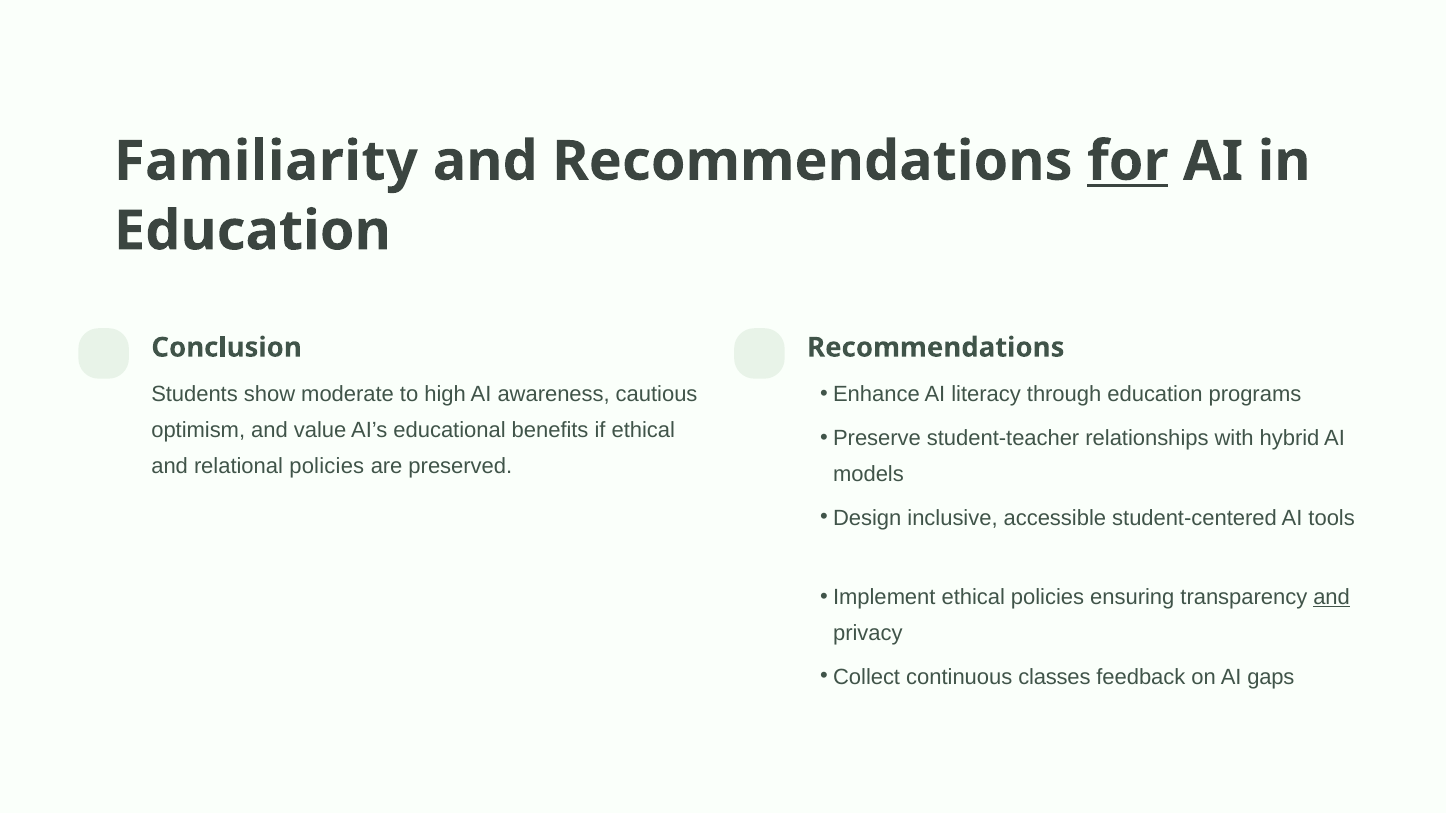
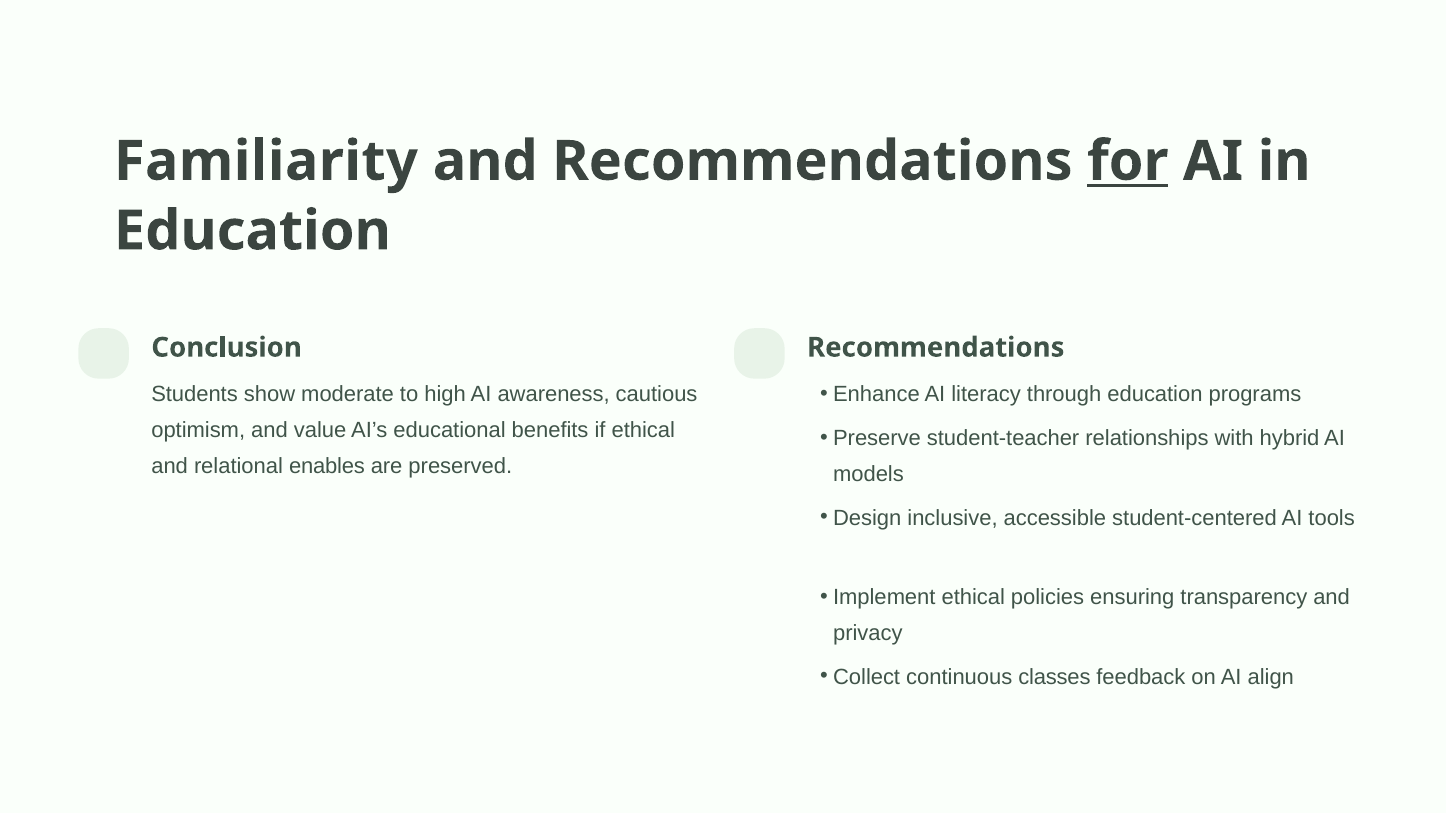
relational policies: policies -> enables
and at (1332, 598) underline: present -> none
gaps: gaps -> align
